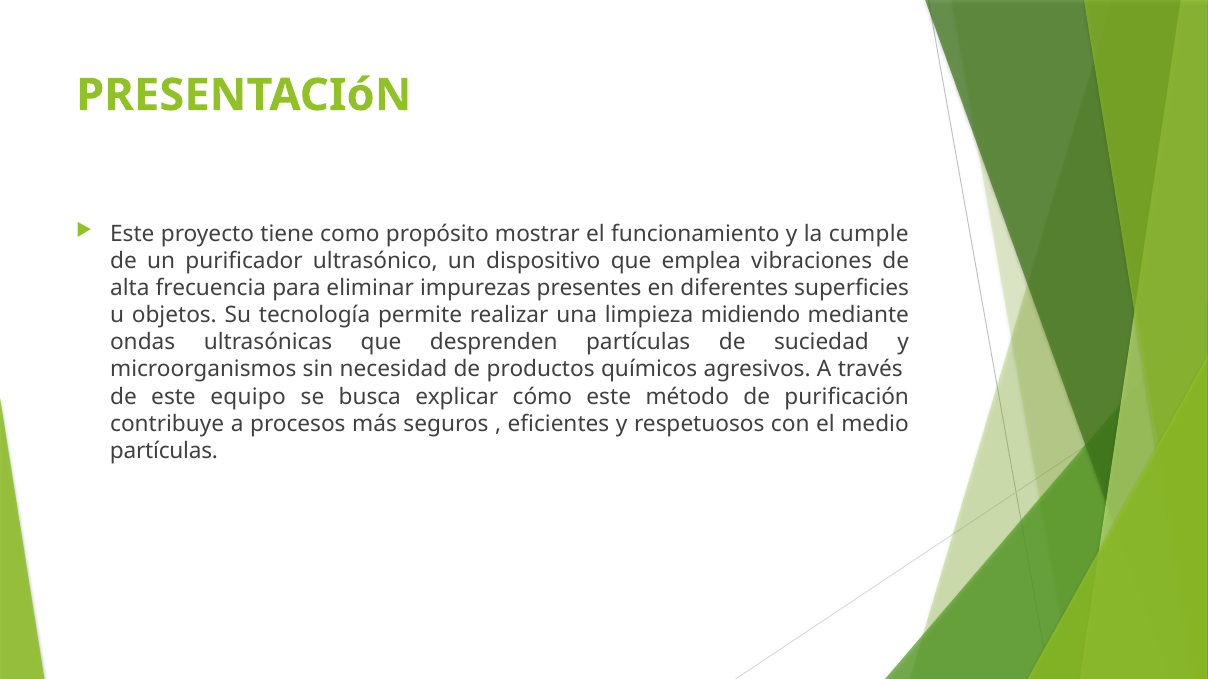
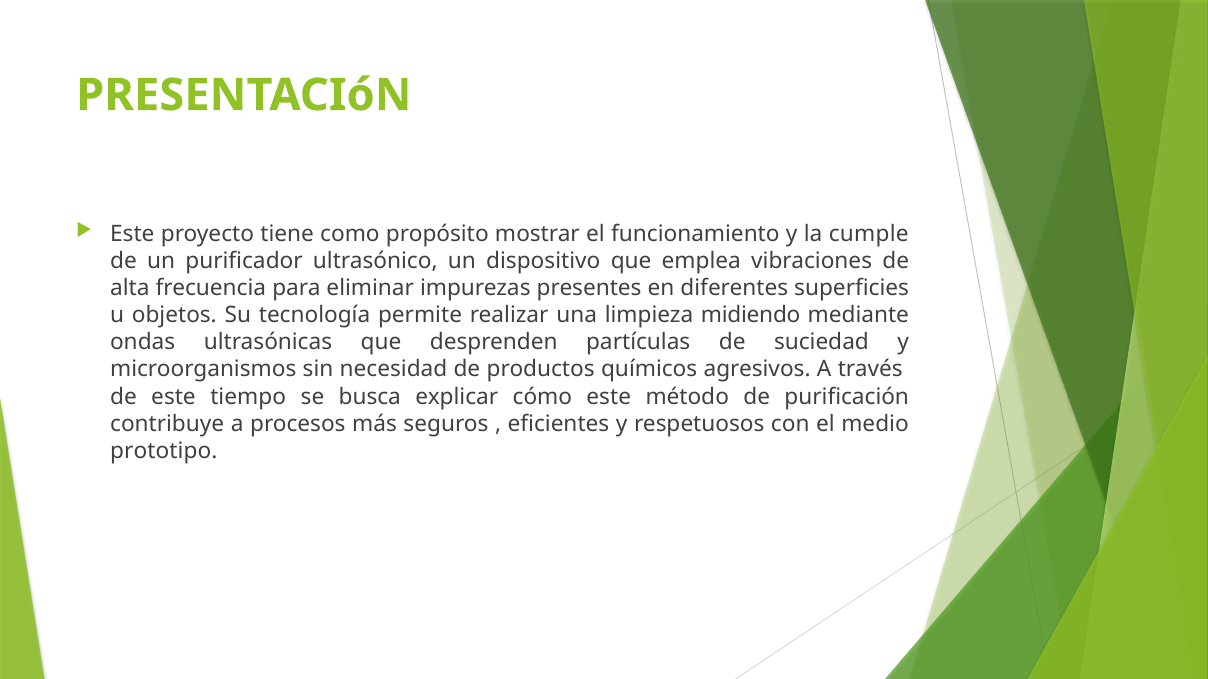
equipo: equipo -> tiempo
partículas at (164, 451): partículas -> prototipo
